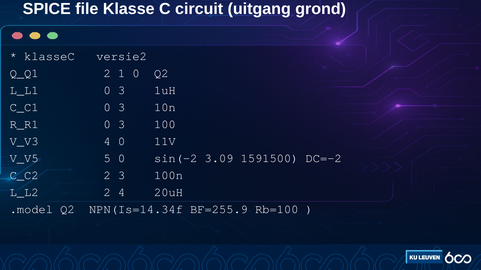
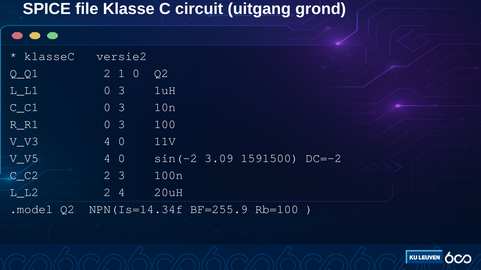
V_V5 5: 5 -> 4
